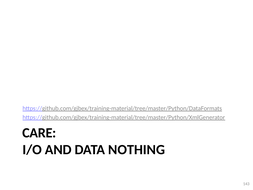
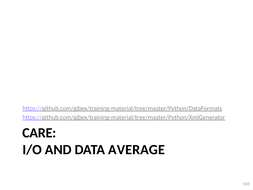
NOTHING: NOTHING -> AVERAGE
